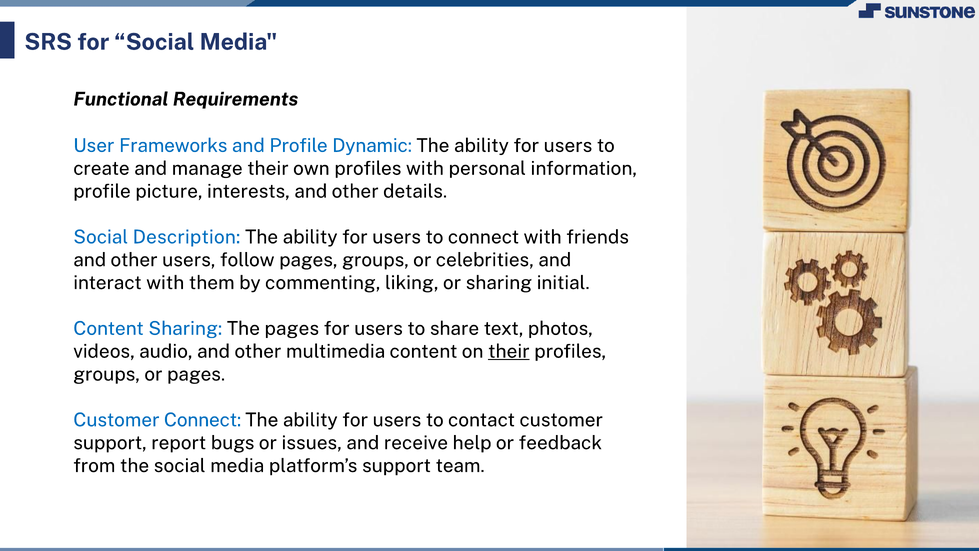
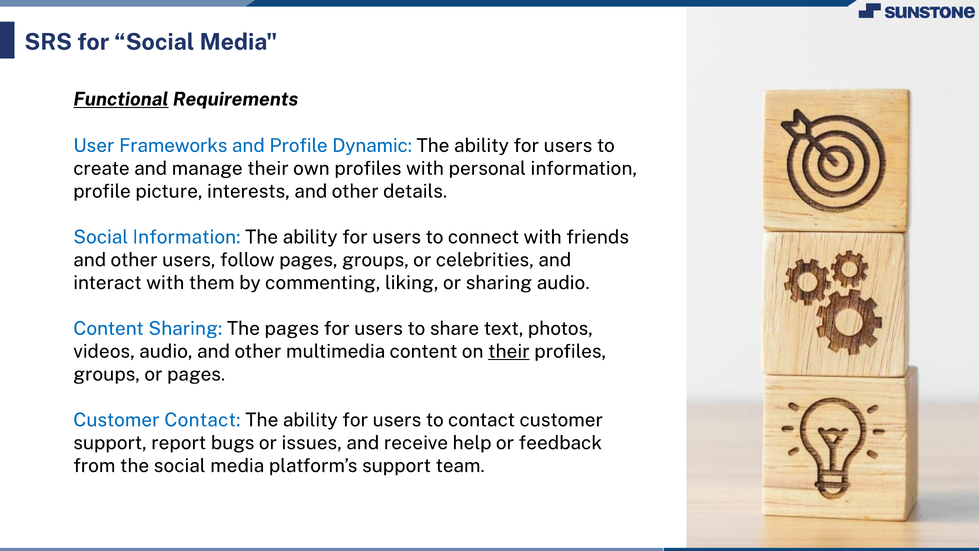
Functional underline: none -> present
Social Description: Description -> Information
sharing initial: initial -> audio
Customer Connect: Connect -> Contact
